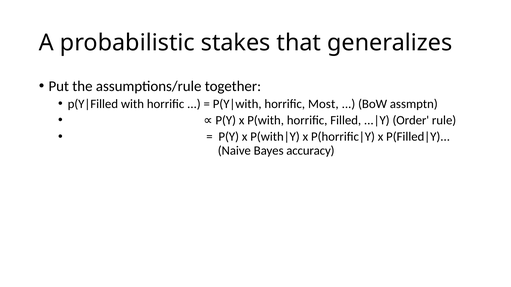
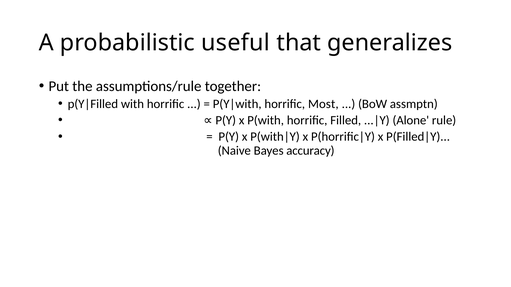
stakes: stakes -> useful
Order: Order -> Alone
